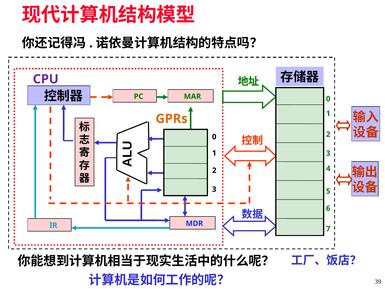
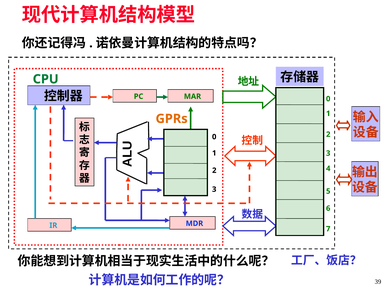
CPU colour: purple -> green
